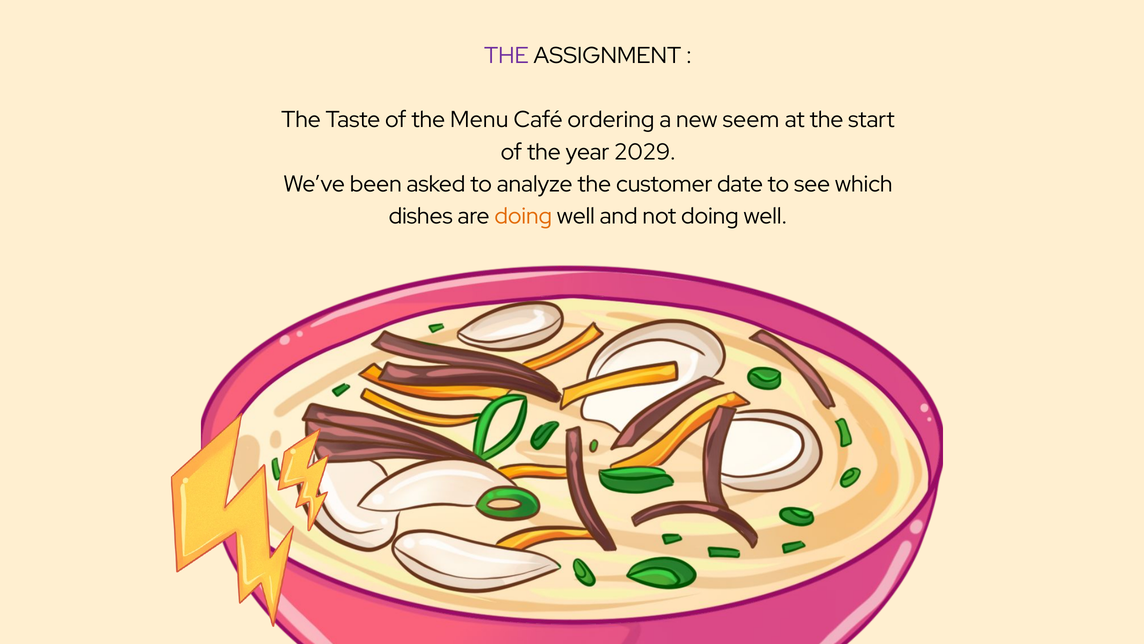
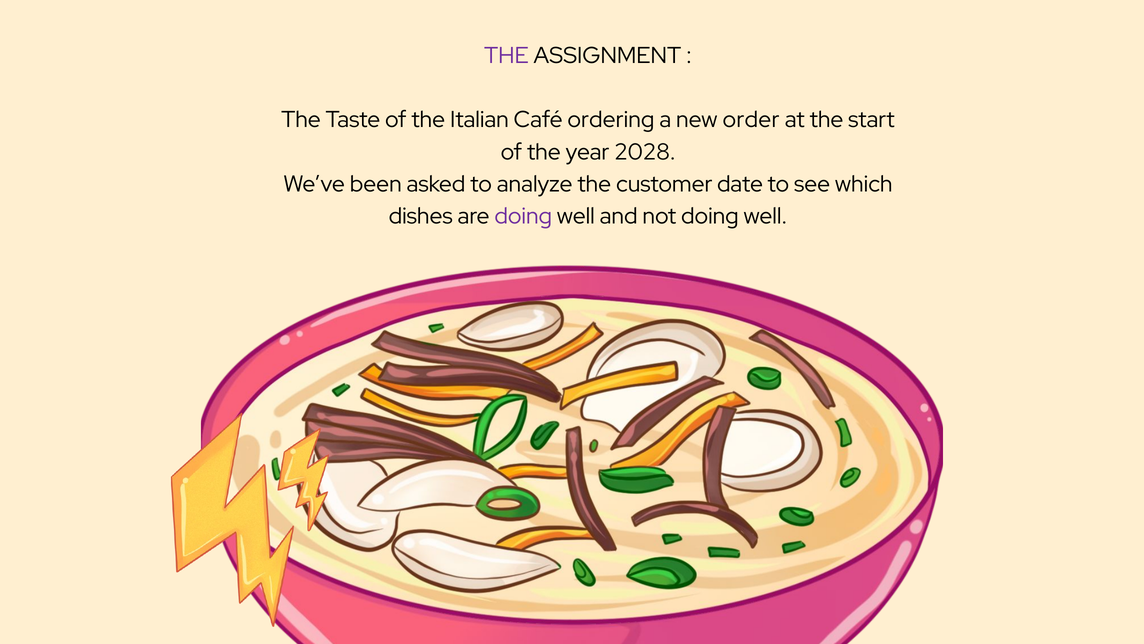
Menu: Menu -> Italian
seem: seem -> order
2029: 2029 -> 2028
doing at (523, 216) colour: orange -> purple
